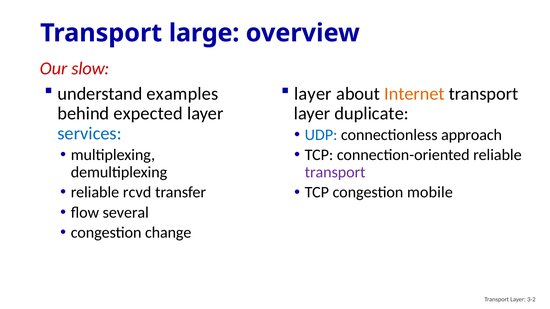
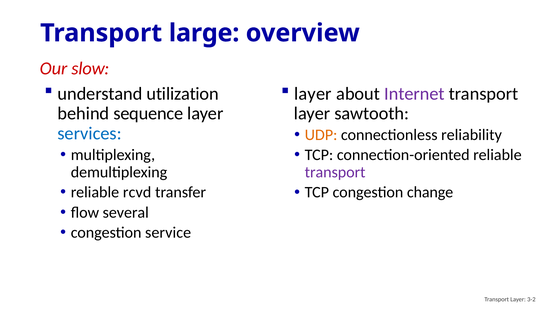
Internet colour: orange -> purple
examples: examples -> utilization
duplicate: duplicate -> sawtooth
expected: expected -> sequence
UDP colour: blue -> orange
approach: approach -> reliability
mobile: mobile -> change
change: change -> service
